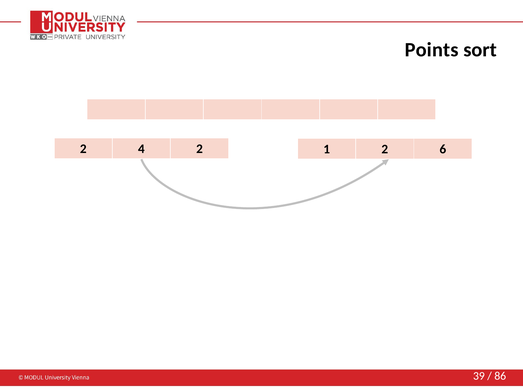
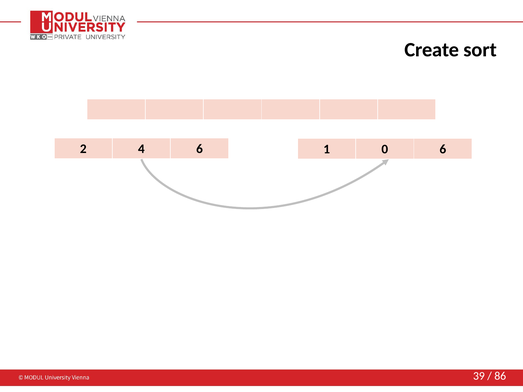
Points: Points -> Create
4 2: 2 -> 6
1 2: 2 -> 0
